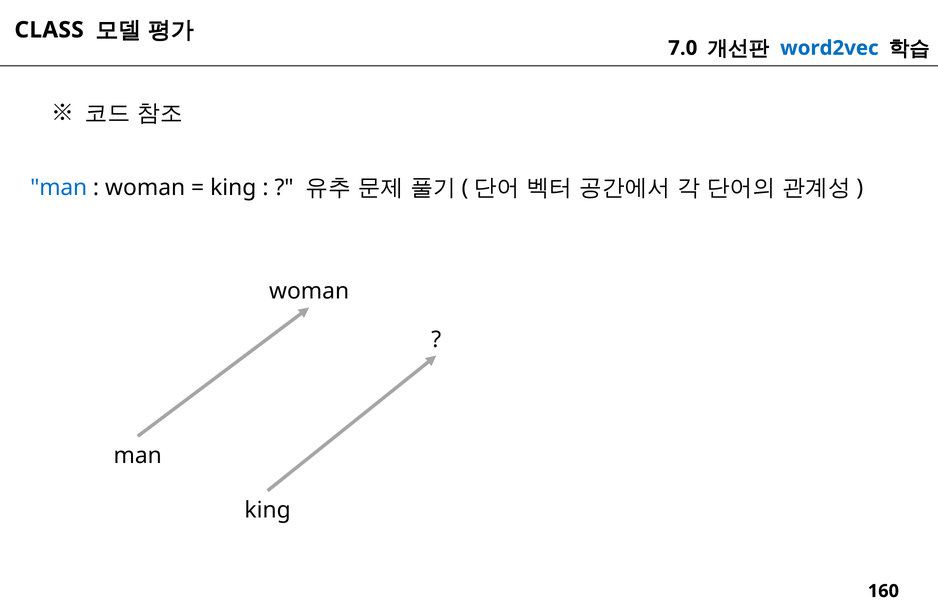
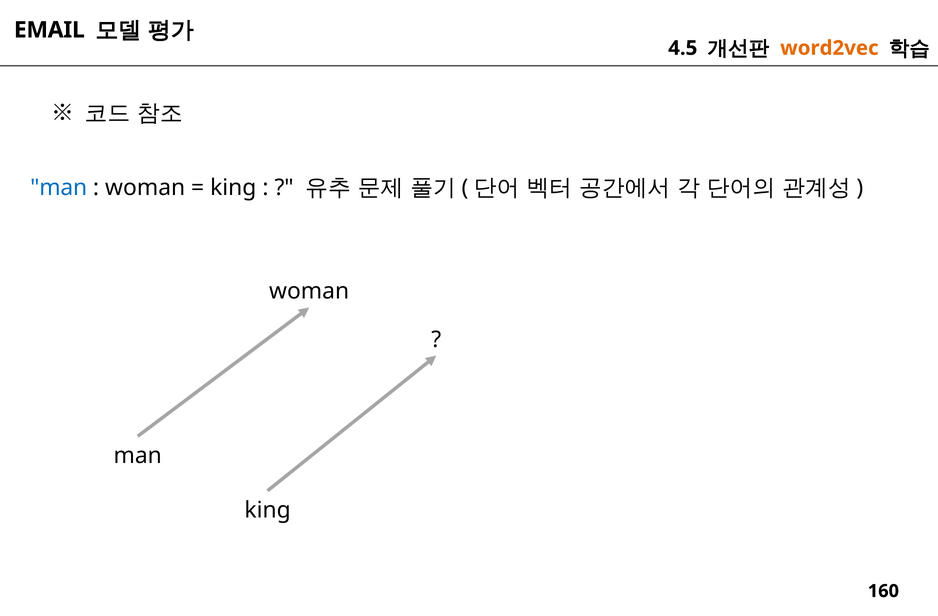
CLASS: CLASS -> EMAIL
7.0: 7.0 -> 4.5
word2vec colour: blue -> orange
